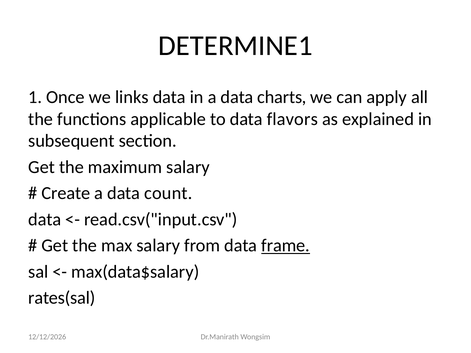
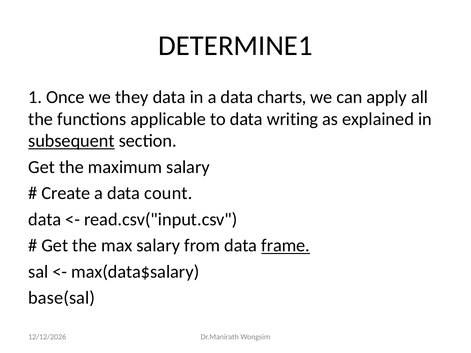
links: links -> they
flavors: flavors -> writing
subsequent underline: none -> present
rates(sal: rates(sal -> base(sal
